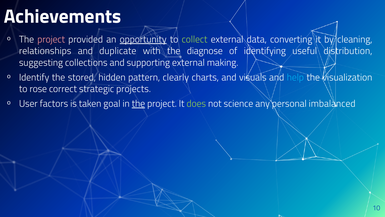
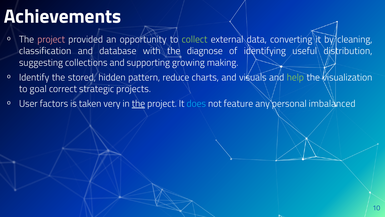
opportunity underline: present -> none
relationships: relationships -> classification
duplicate: duplicate -> database
supporting external: external -> growing
clearly: clearly -> reduce
help colour: light blue -> light green
rose: rose -> goal
goal: goal -> very
does colour: light green -> light blue
science: science -> feature
